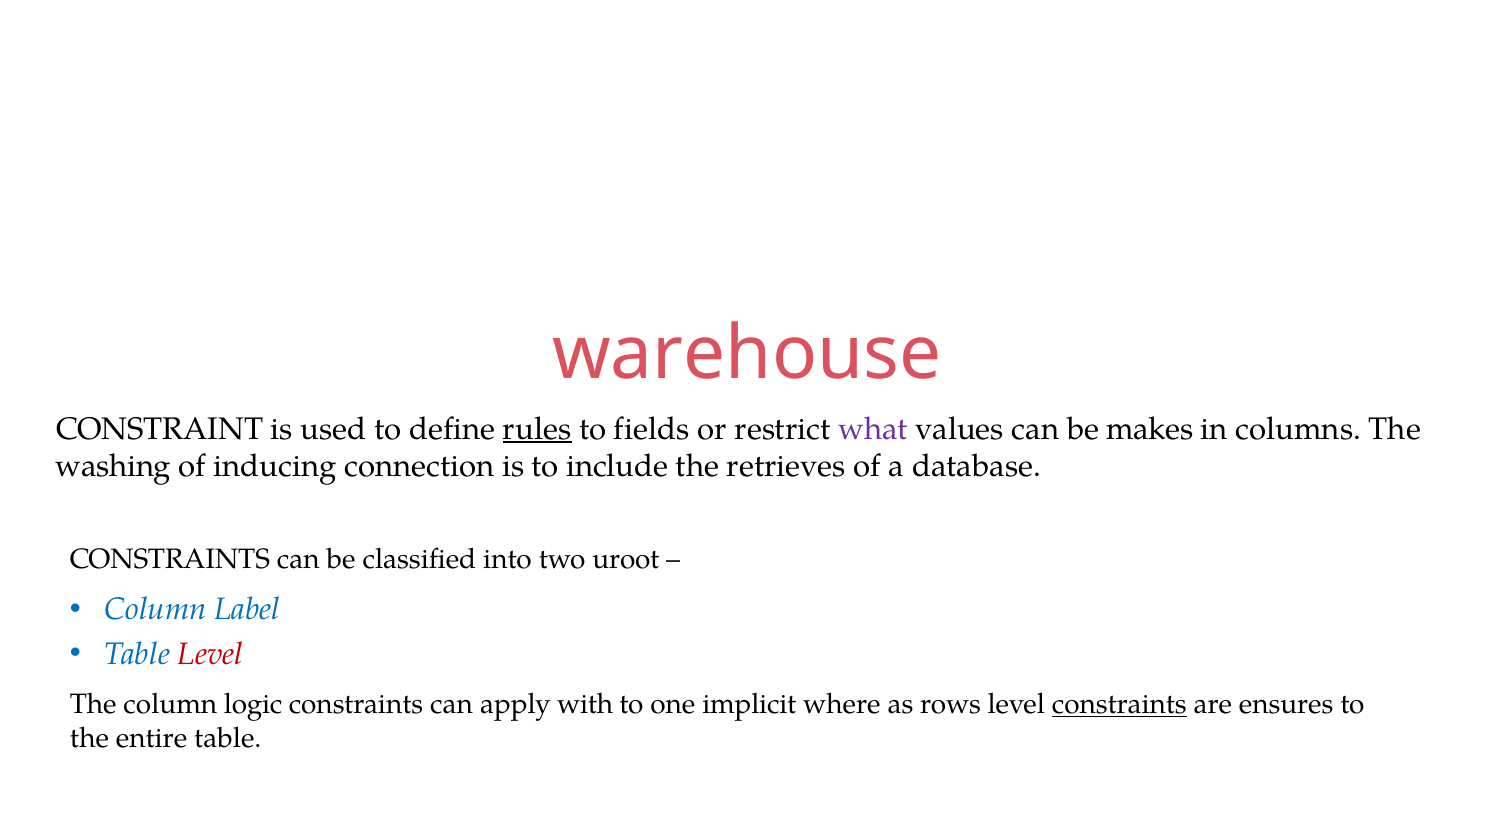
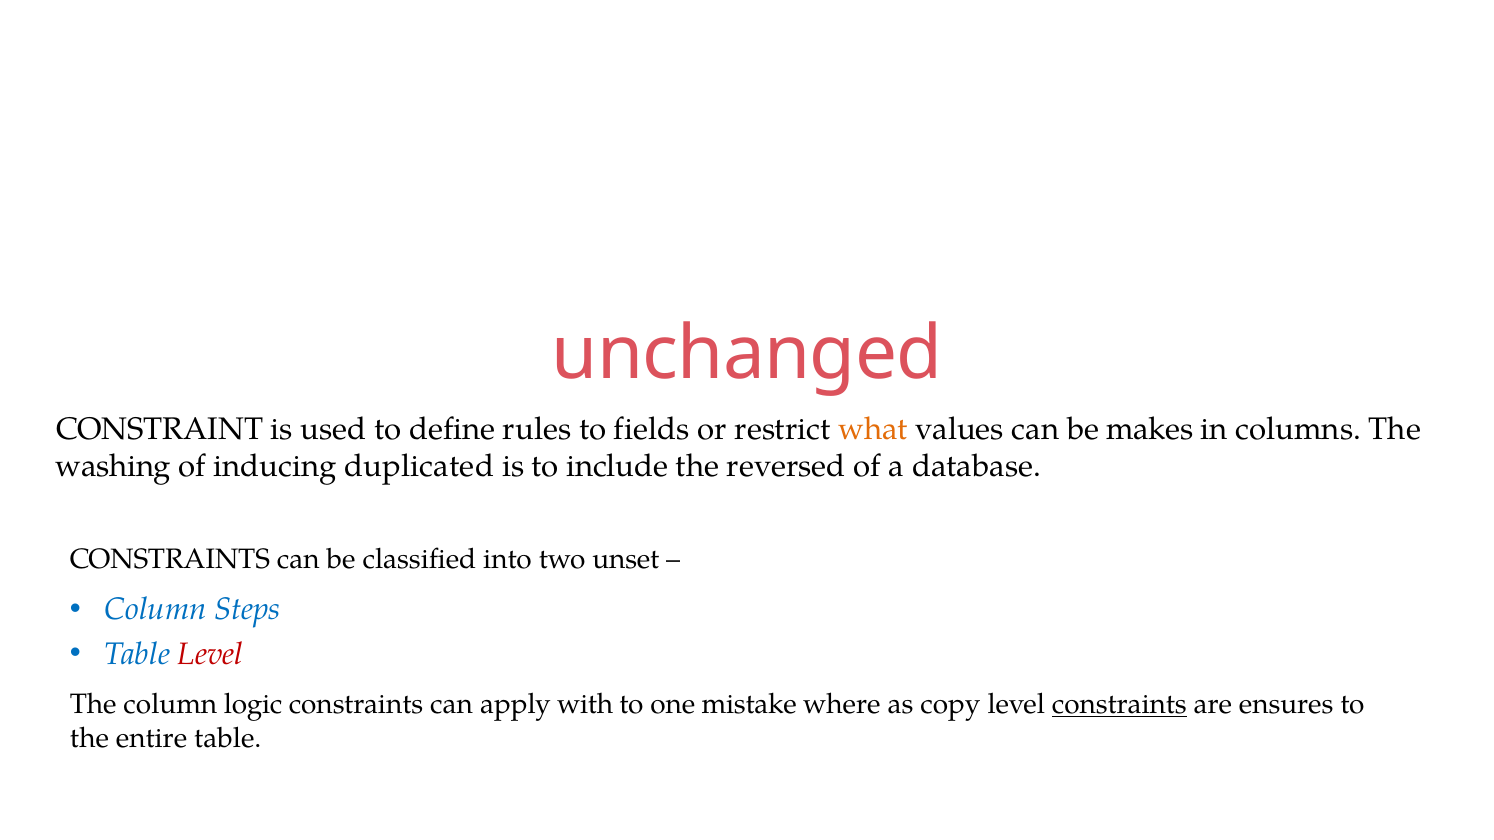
warehouse: warehouse -> unchanged
rules underline: present -> none
what colour: purple -> orange
connection: connection -> duplicated
retrieves: retrieves -> reversed
uroot: uroot -> unset
Label: Label -> Steps
implicit: implicit -> mistake
rows: rows -> copy
